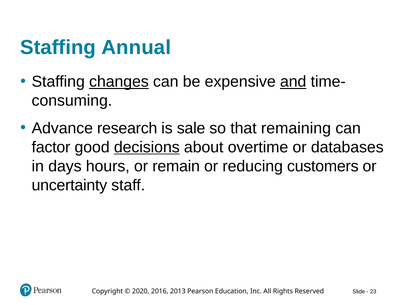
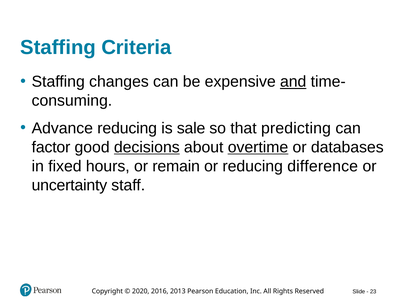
Annual: Annual -> Criteria
changes underline: present -> none
Advance research: research -> reducing
remaining: remaining -> predicting
overtime underline: none -> present
days: days -> fixed
customers: customers -> difference
